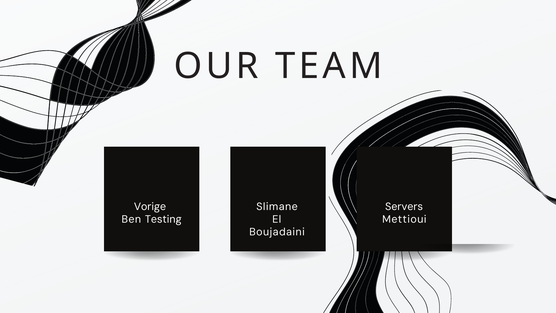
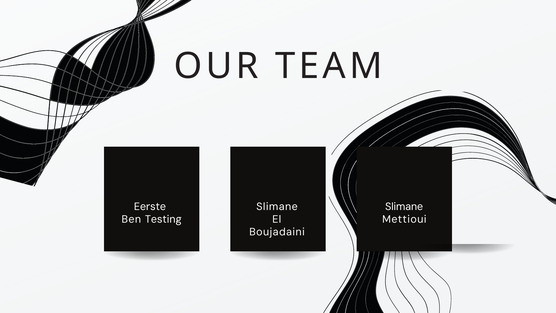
Vorige: Vorige -> Eerste
Servers at (404, 206): Servers -> Slimane
